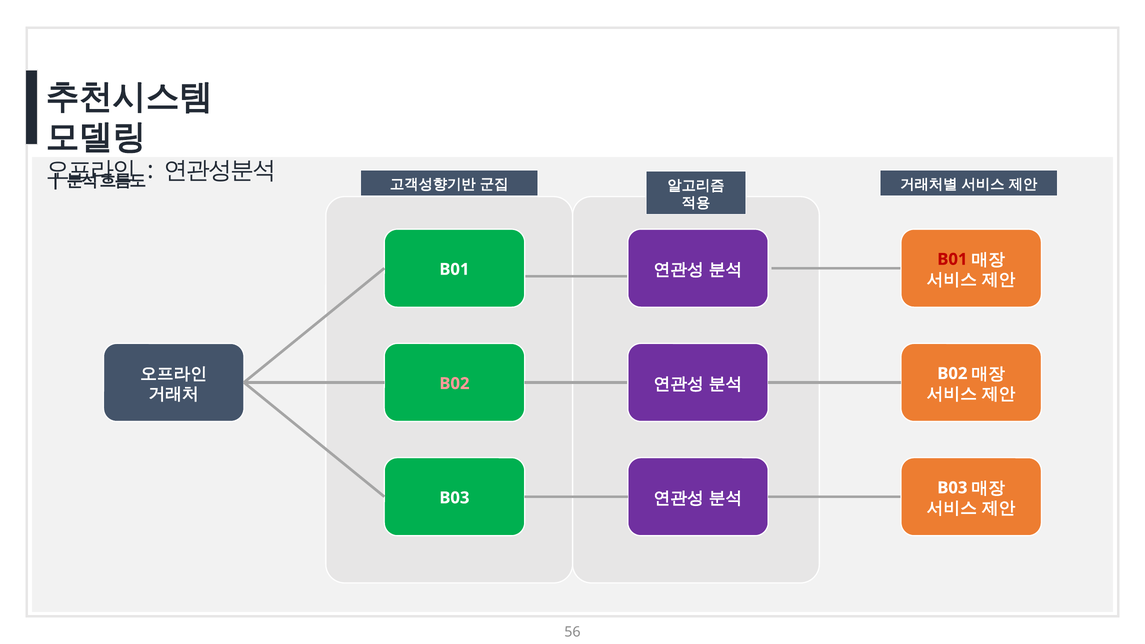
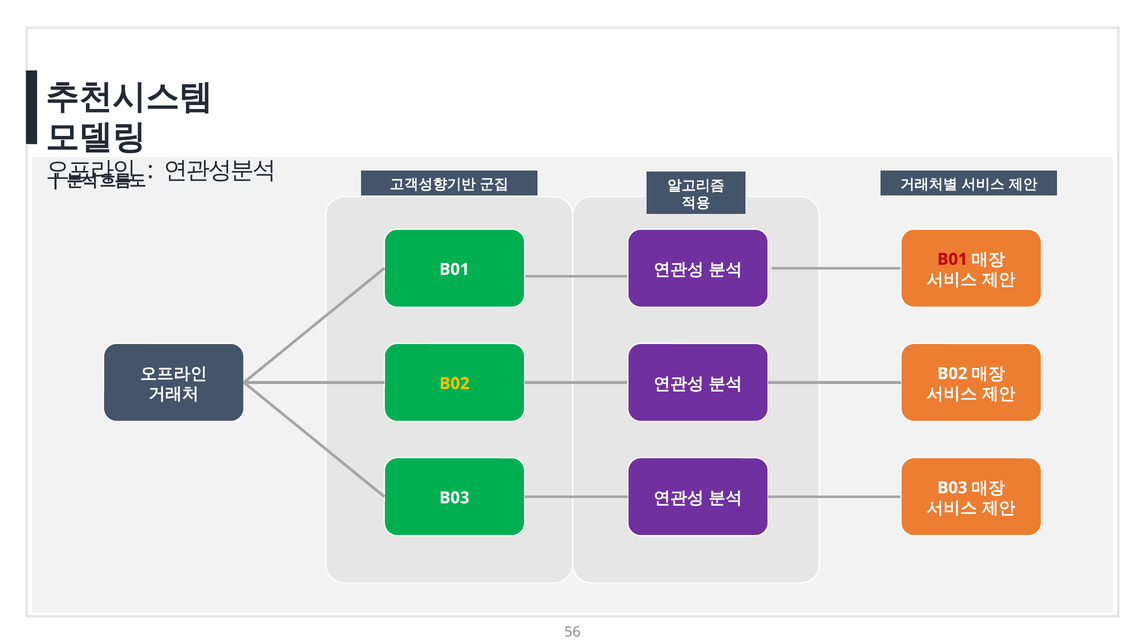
B02 at (454, 384) colour: pink -> yellow
